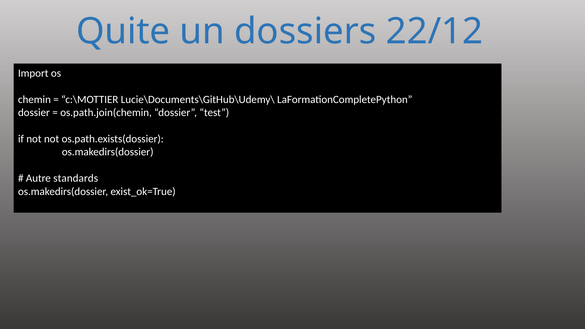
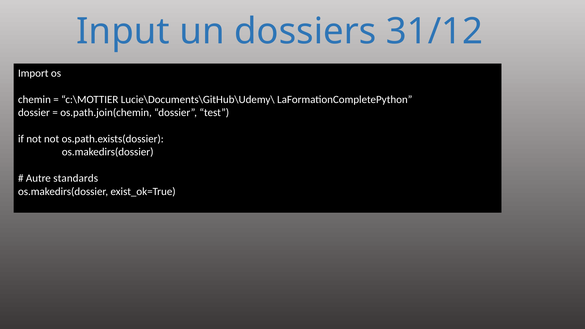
Quite: Quite -> Input
22/12: 22/12 -> 31/12
